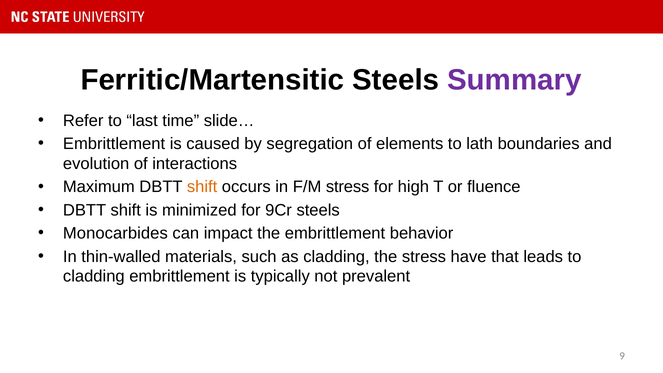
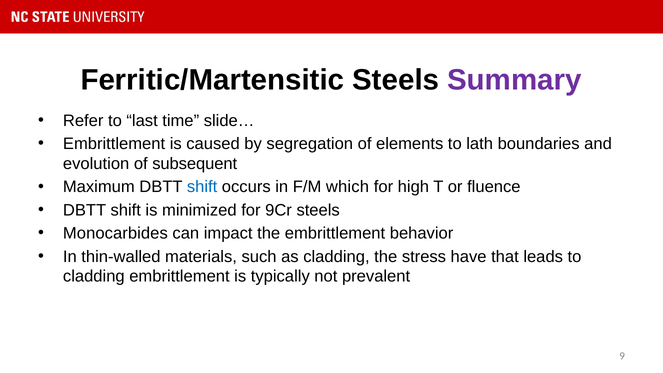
interactions: interactions -> subsequent
shift at (202, 187) colour: orange -> blue
F/M stress: stress -> which
